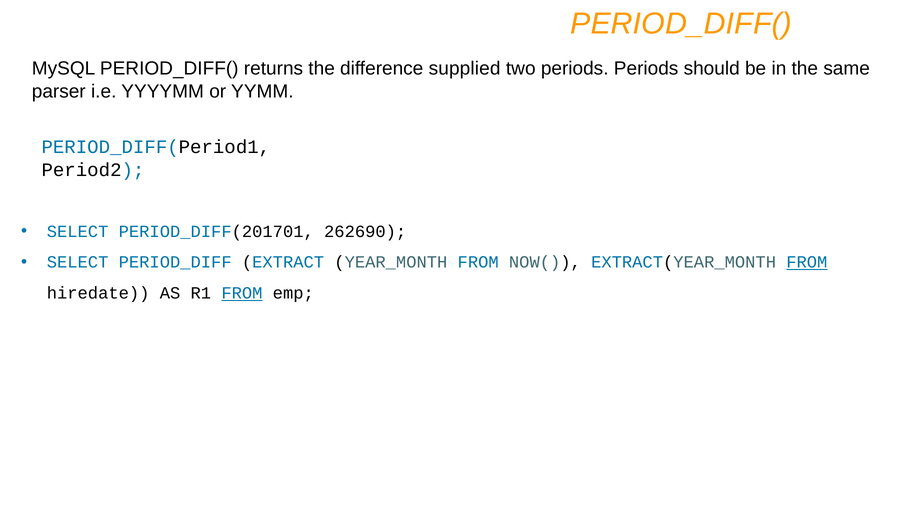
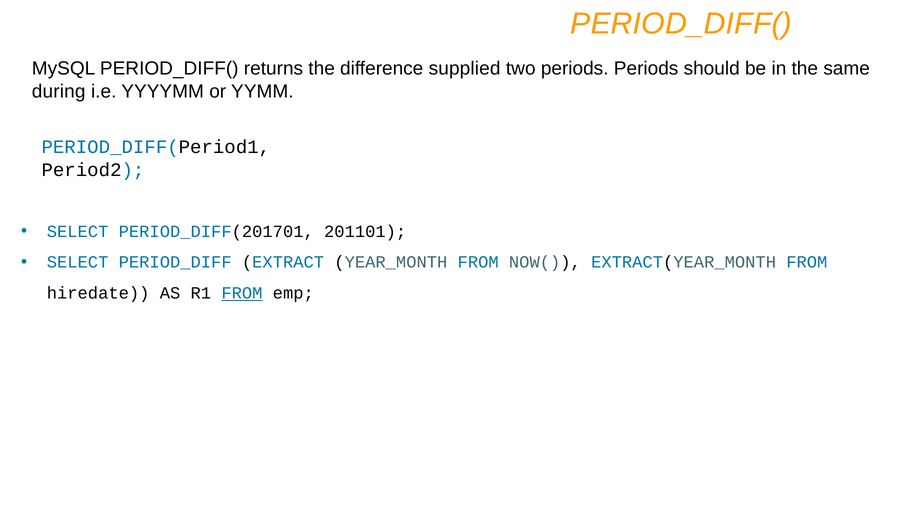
parser: parser -> during
262690: 262690 -> 201101
FROM at (807, 263) underline: present -> none
